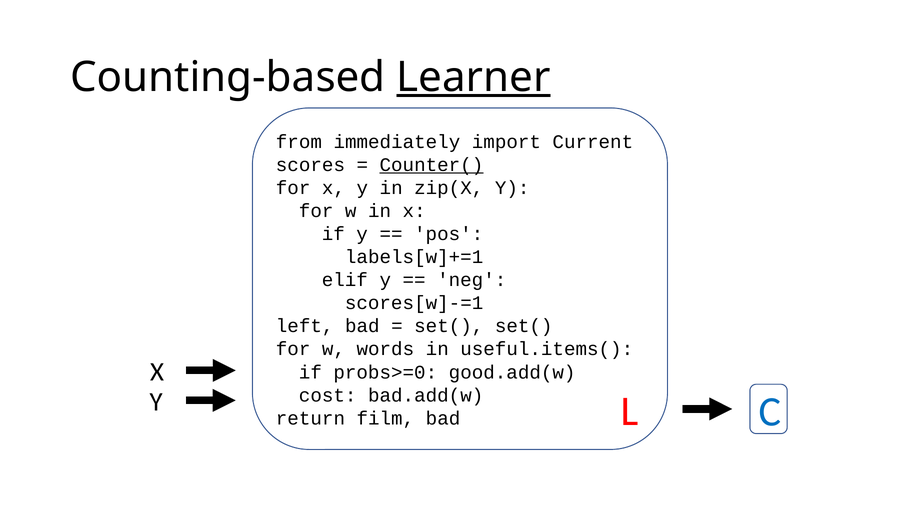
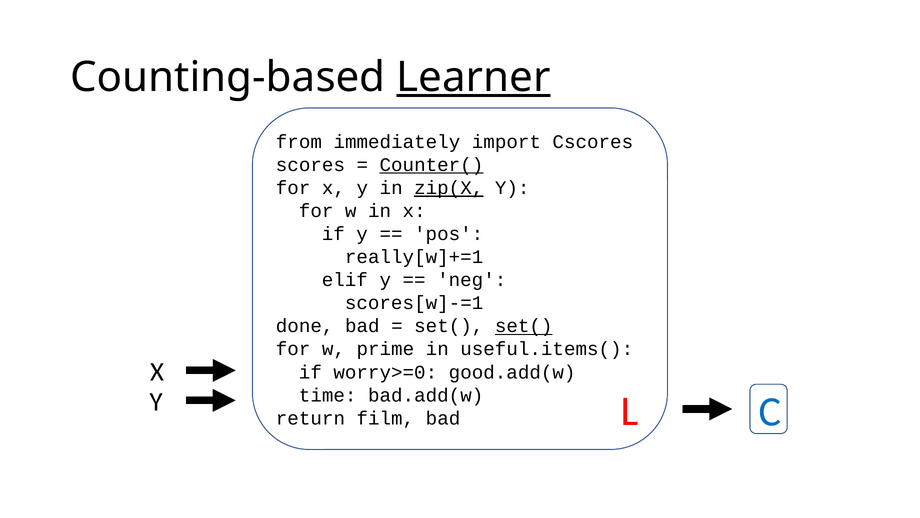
Current: Current -> Cscores
zip(X underline: none -> present
labels[w]+=1: labels[w]+=1 -> really[w]+=1
left: left -> done
set( at (524, 326) underline: none -> present
words: words -> prime
probs>=0: probs>=0 -> worry>=0
cost: cost -> time
